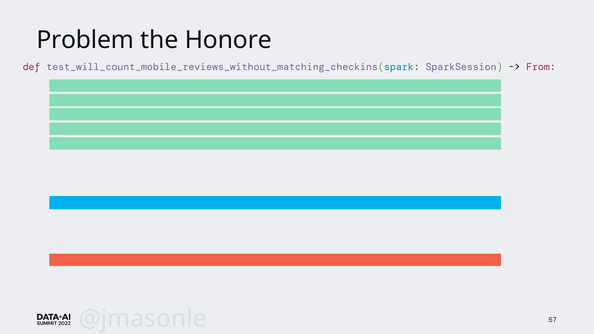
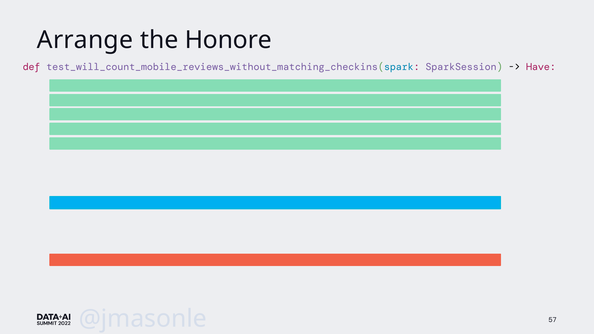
Problem: Problem -> Arrange
From: From -> Have
